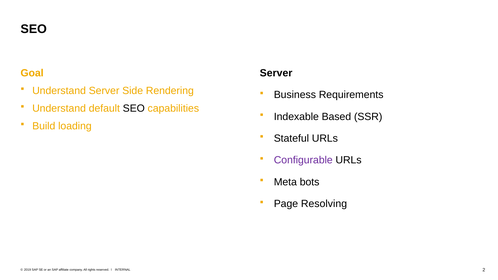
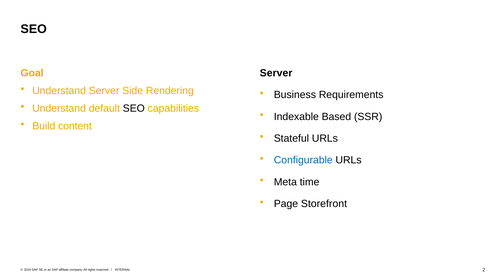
loading: loading -> content
Configurable colour: purple -> blue
bots: bots -> time
Resolving: Resolving -> Storefront
